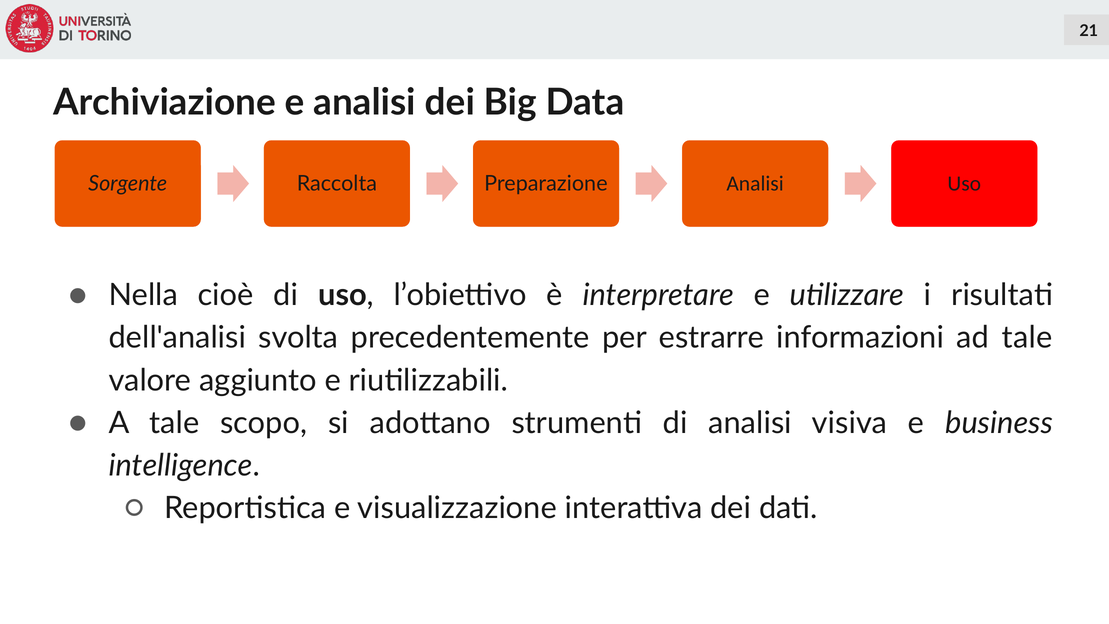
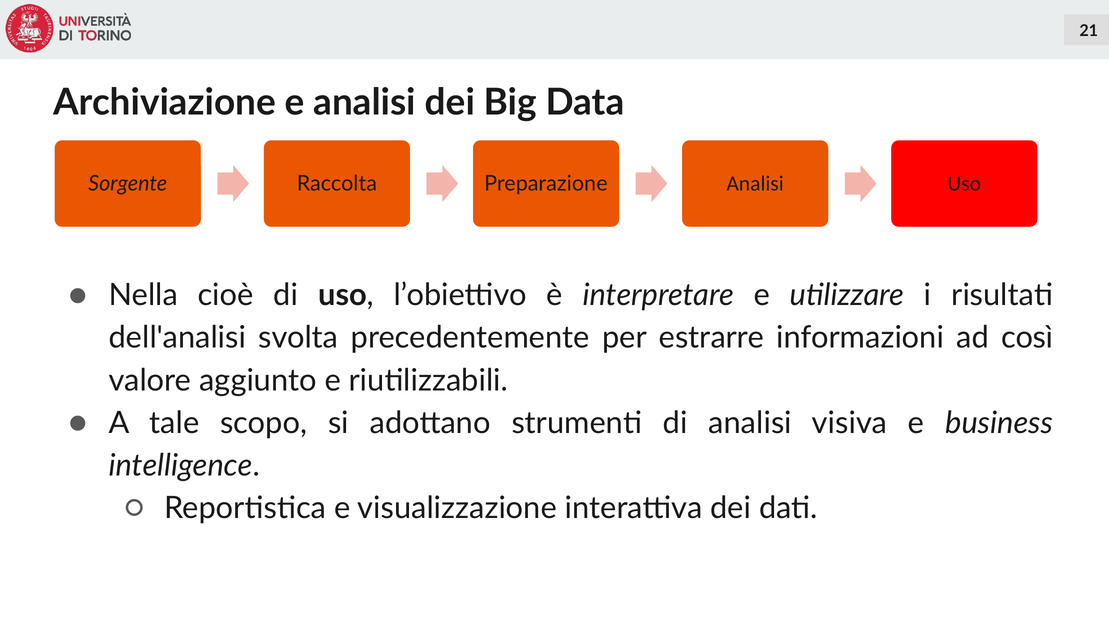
ad tale: tale -> così
